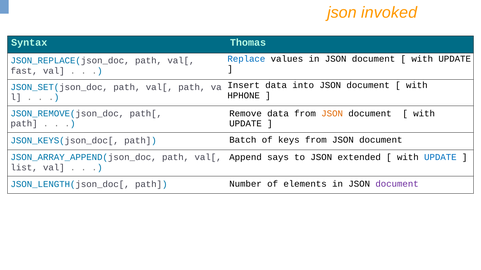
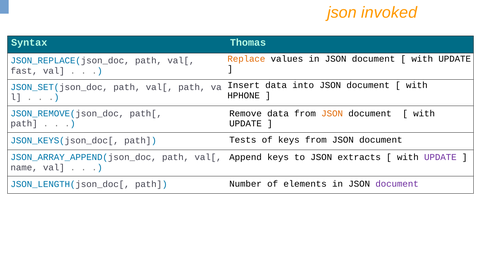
Replace colour: blue -> orange
Batch: Batch -> Tests
Append says: says -> keys
extended: extended -> extracts
UPDATE at (440, 158) colour: blue -> purple
list: list -> name
